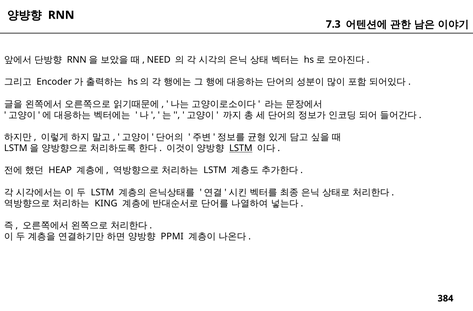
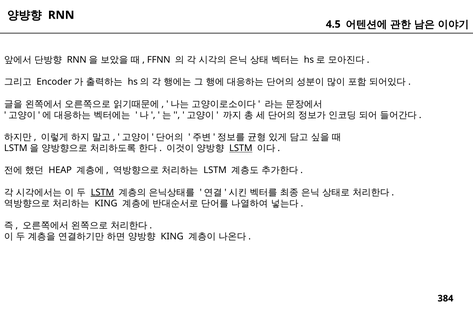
7.3: 7.3 -> 4.5
NEED: NEED -> FFNN
LSTM at (102, 192) underline: none -> present
PPMI at (172, 236): PPMI -> KING
